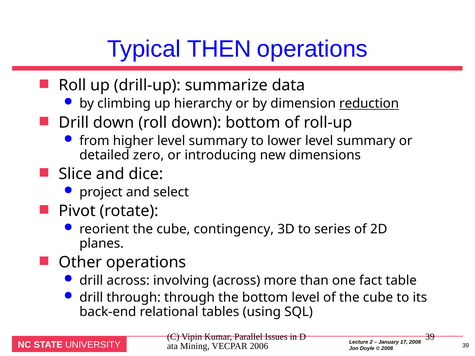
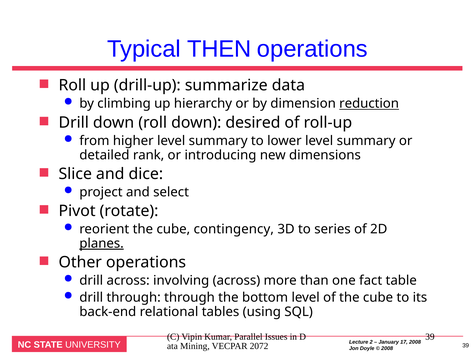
down bottom: bottom -> desired
zero: zero -> rank
planes underline: none -> present
2006: 2006 -> 2072
